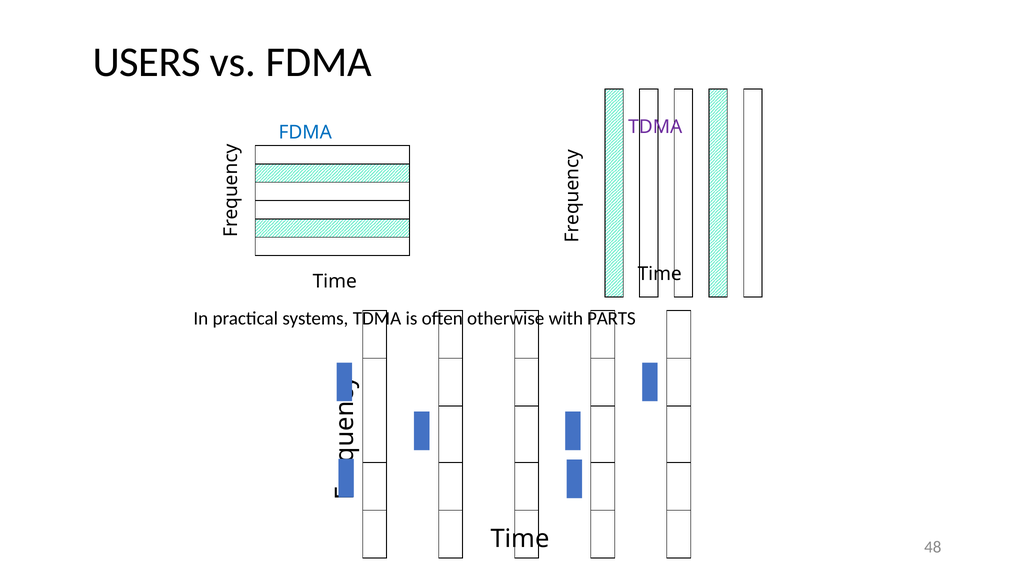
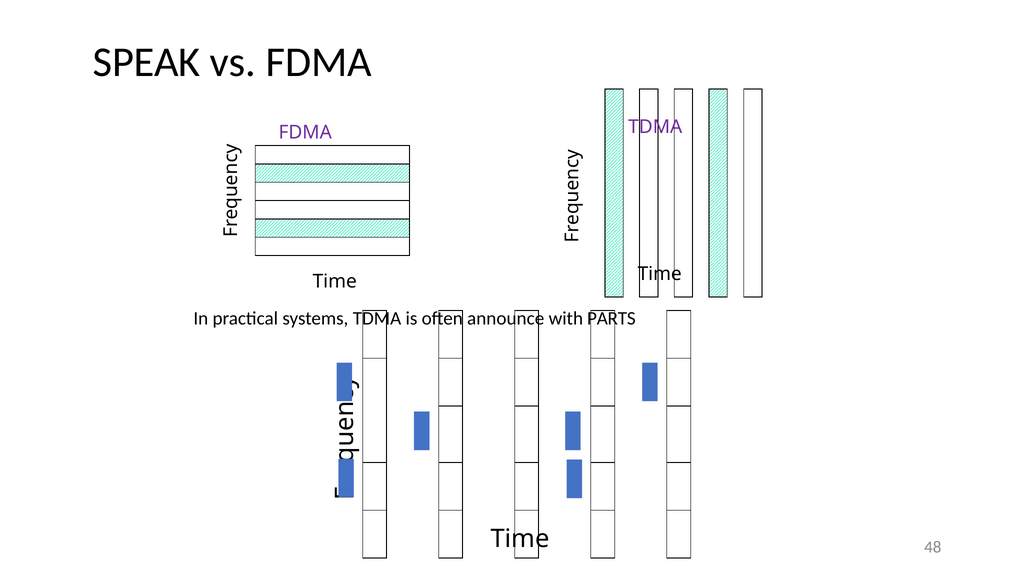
USERS: USERS -> SPEAK
FDMA at (305, 133) colour: blue -> purple
otherwise: otherwise -> announce
